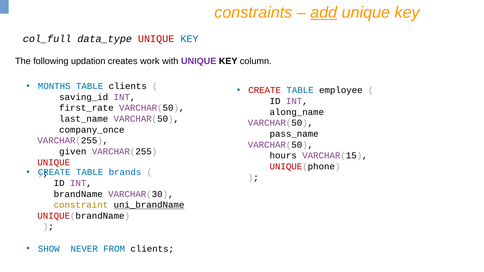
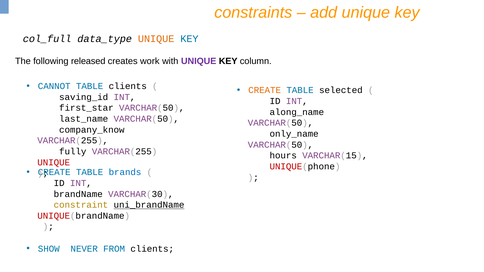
add underline: present -> none
UNIQUE at (156, 39) colour: red -> orange
updation: updation -> released
MONTHS: MONTHS -> CANNOT
CREATE at (265, 90) colour: red -> orange
employee: employee -> selected
first_rate: first_rate -> first_star
company_once: company_once -> company_know
pass_name: pass_name -> only_name
given: given -> fully
